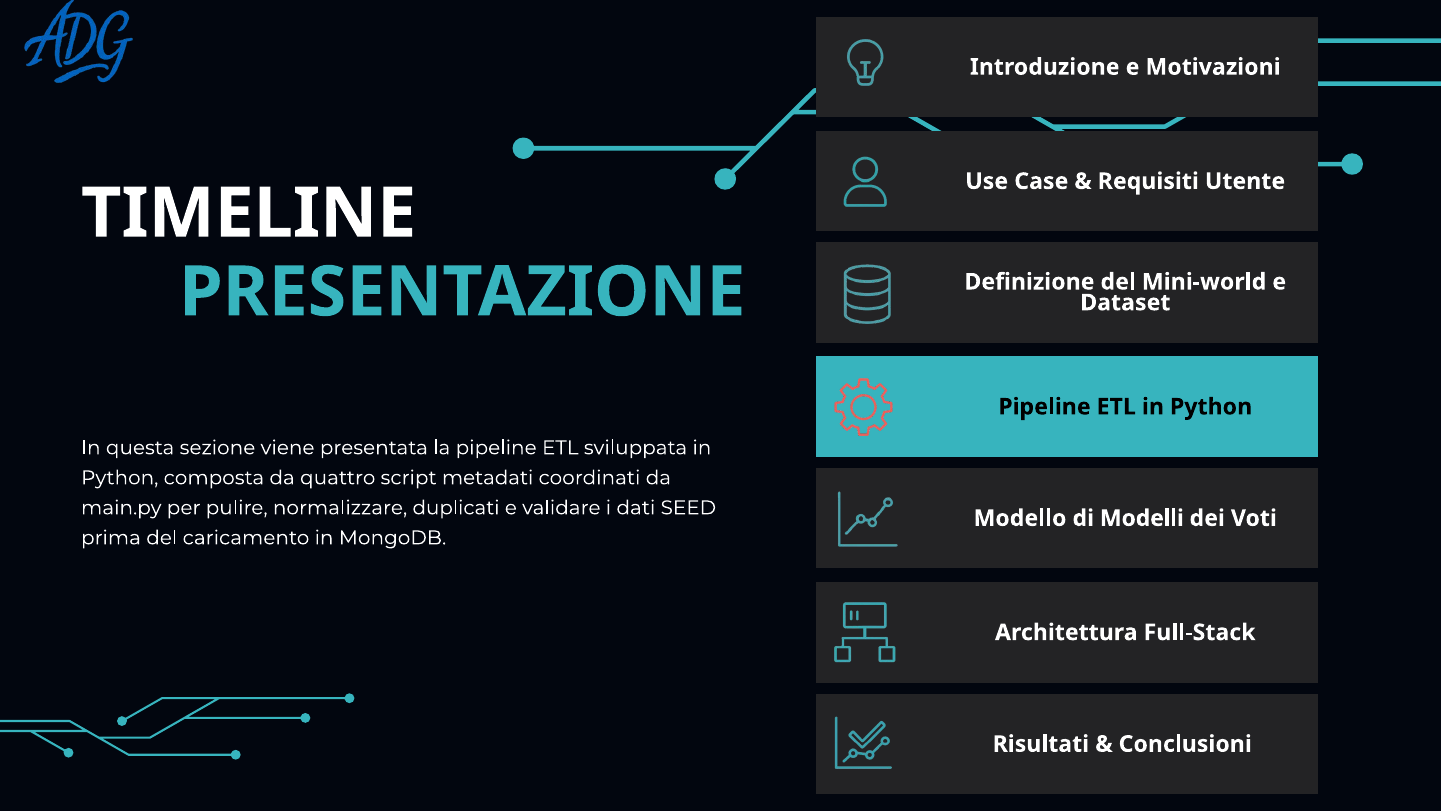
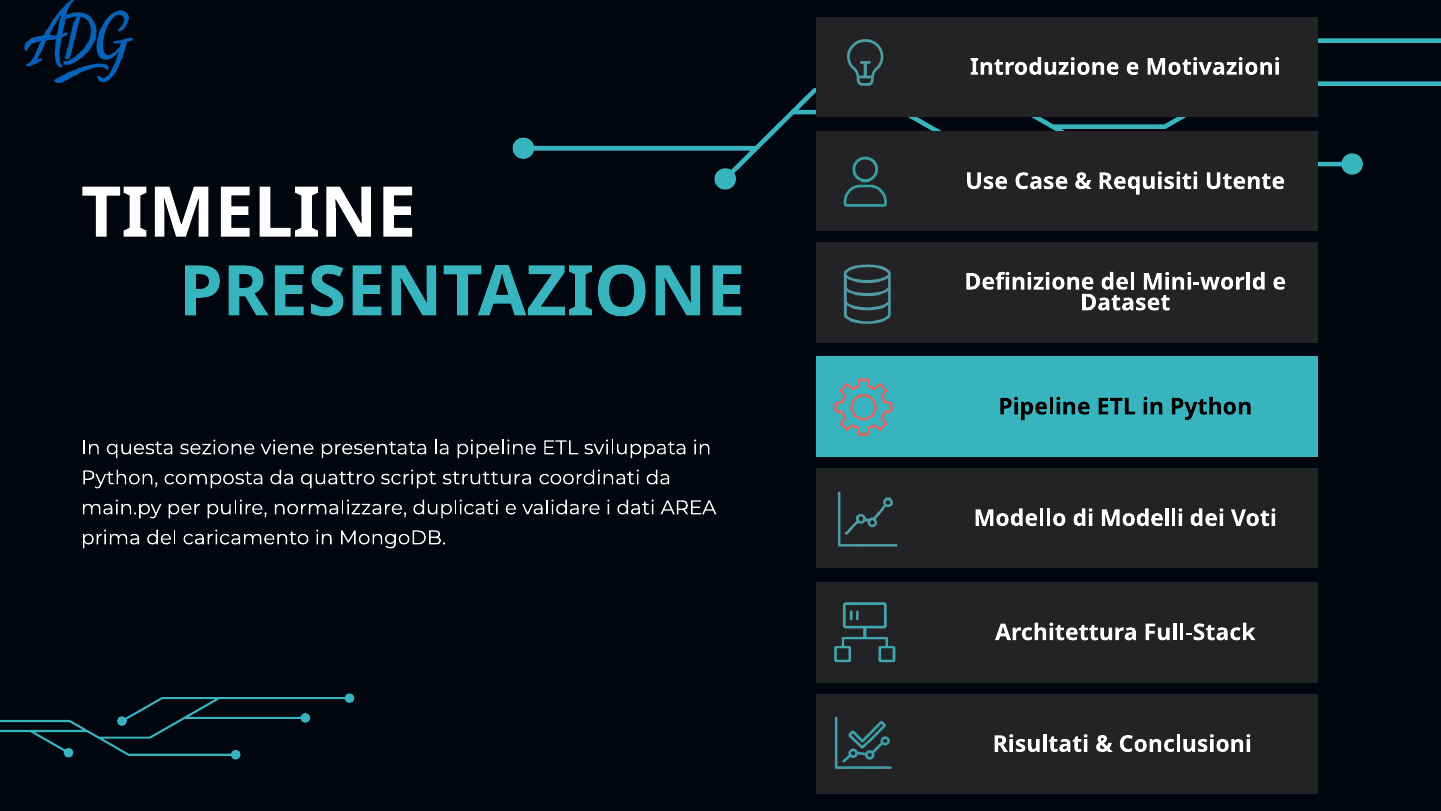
metadati: metadati -> struttura
SEED: SEED -> AREA
